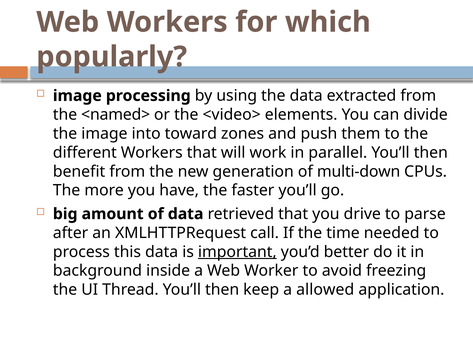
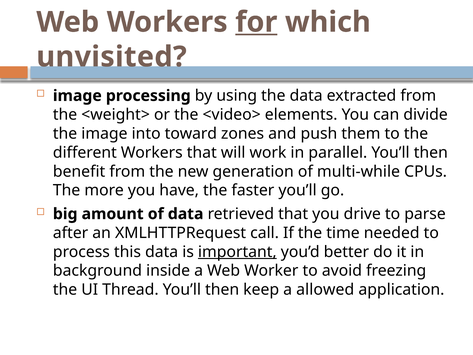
for underline: none -> present
popularly: popularly -> unvisited
<named>: <named> -> <weight>
multi-down: multi-down -> multi-while
